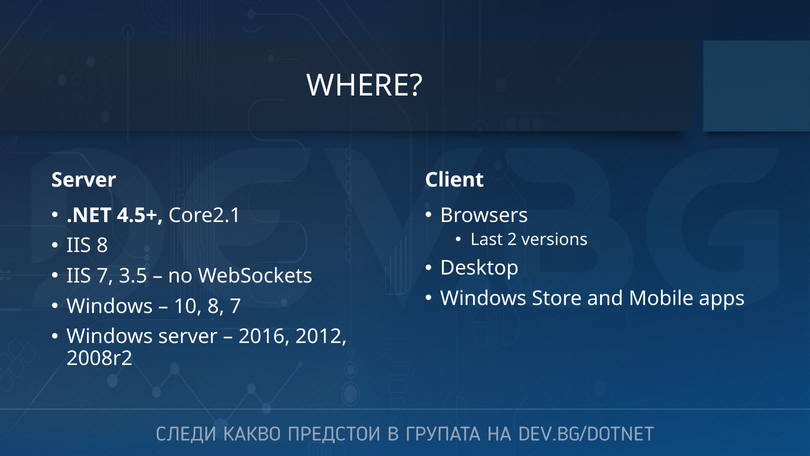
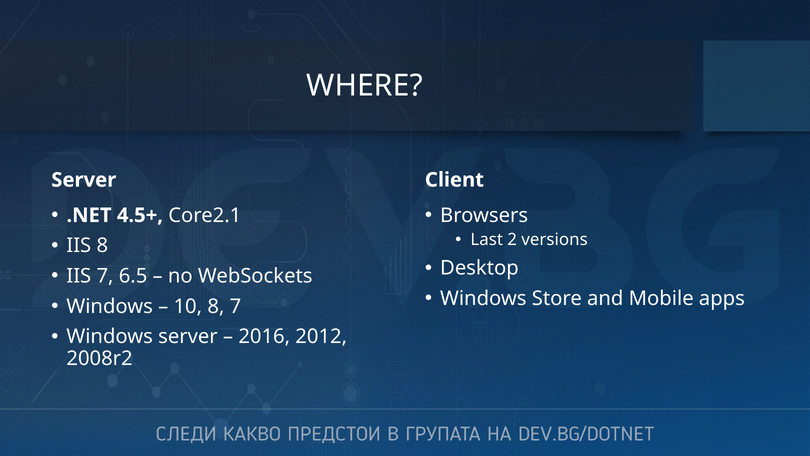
3.5: 3.5 -> 6.5
